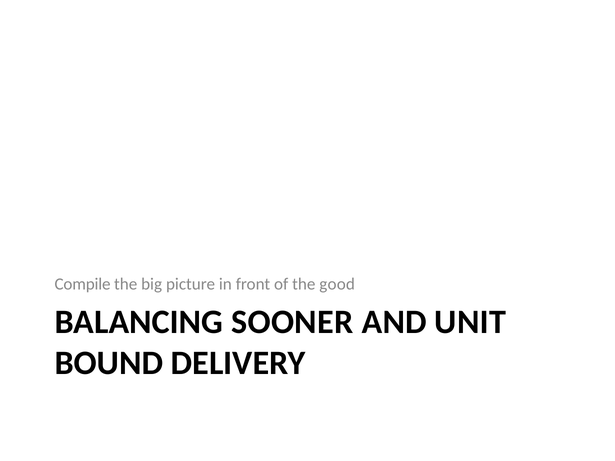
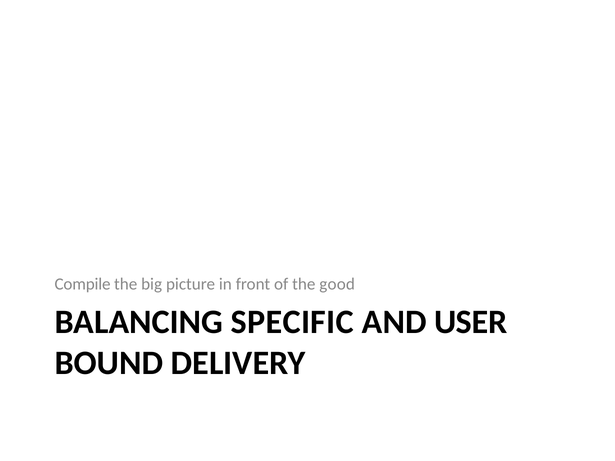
SOONER: SOONER -> SPECIFIC
UNIT: UNIT -> USER
